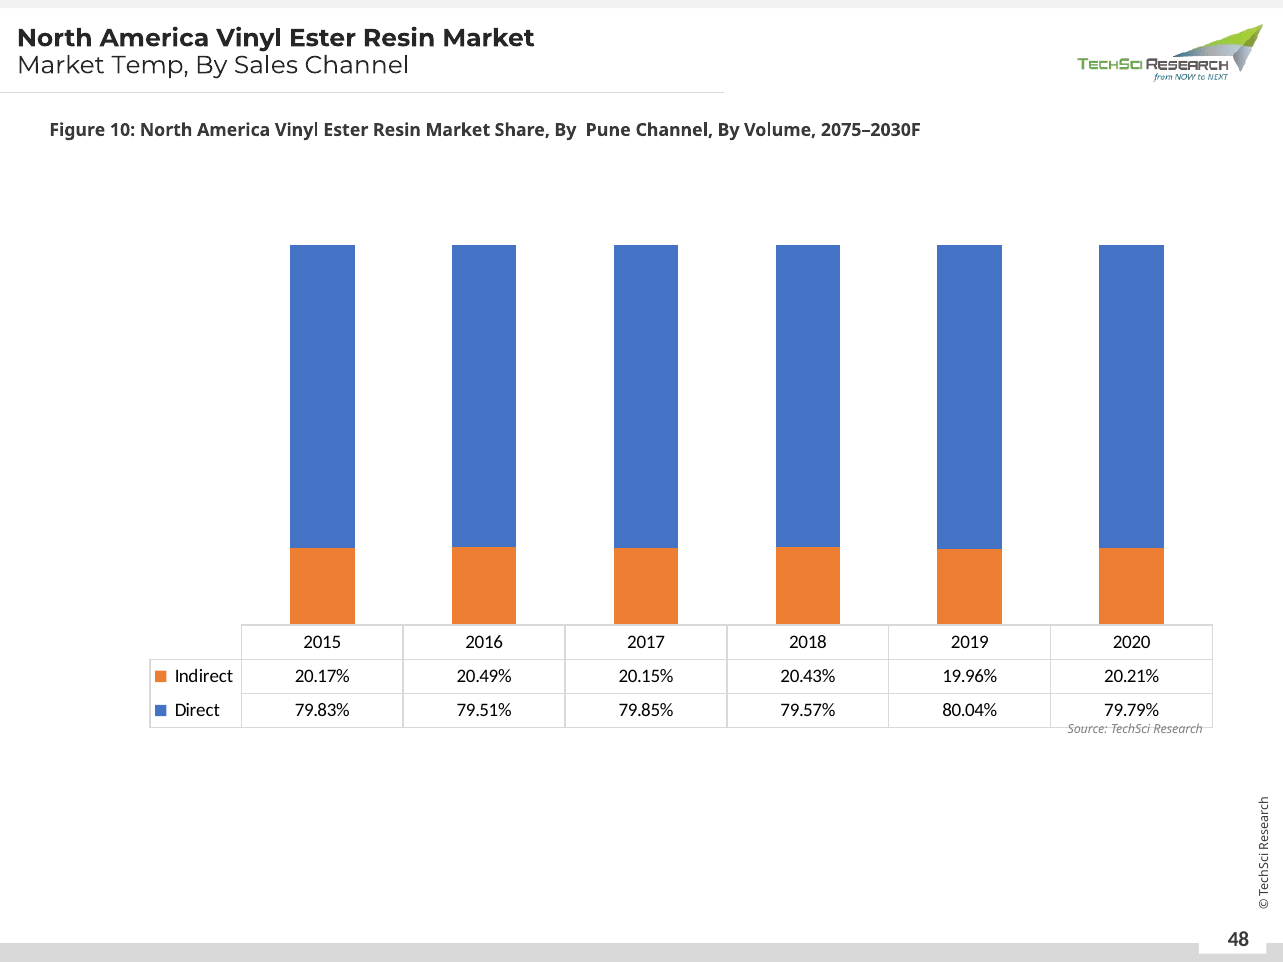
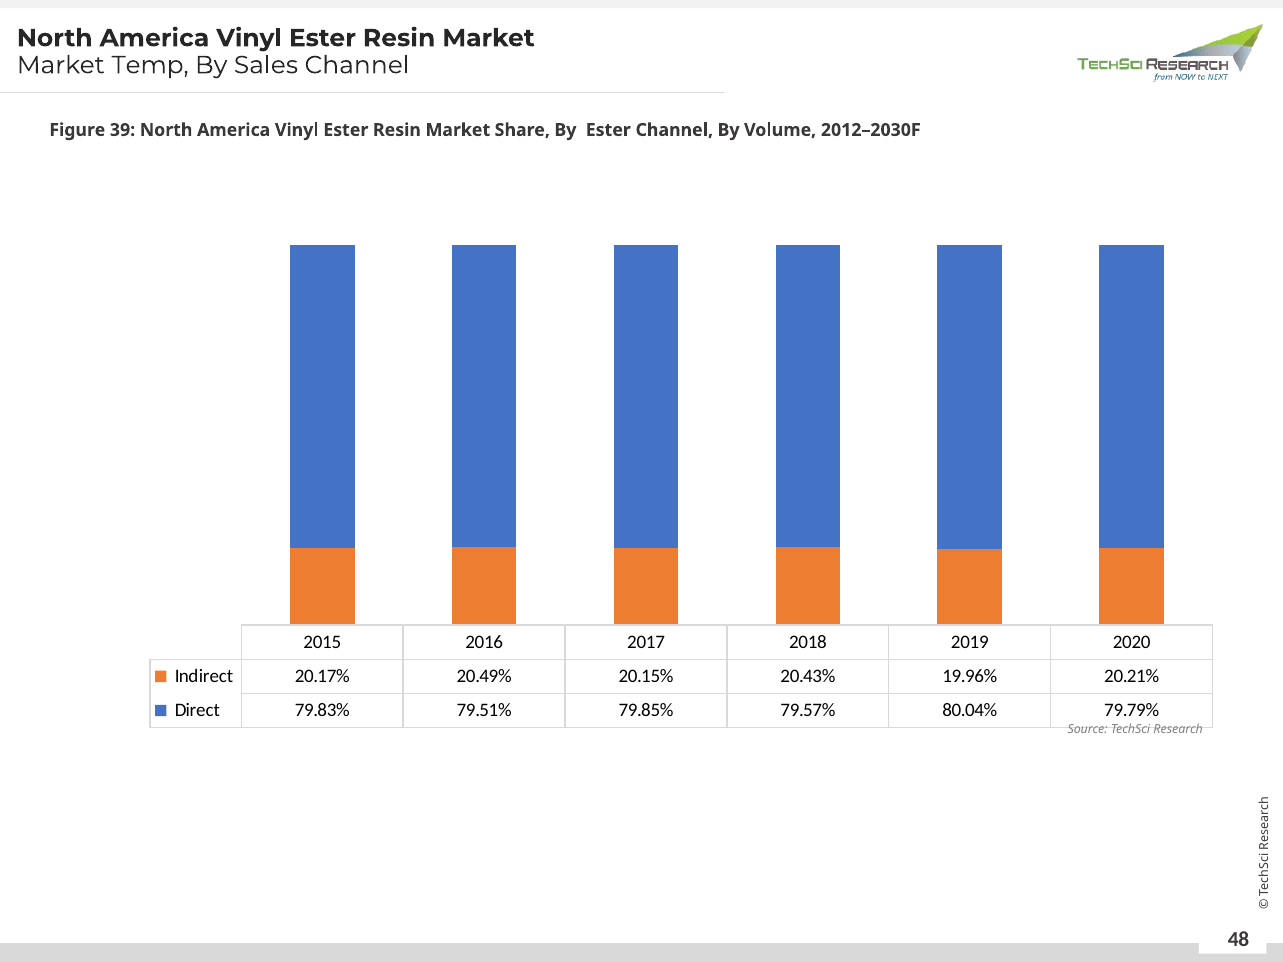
10: 10 -> 39
By Pune: Pune -> Ester
2075–2030F: 2075–2030F -> 2012–2030F
